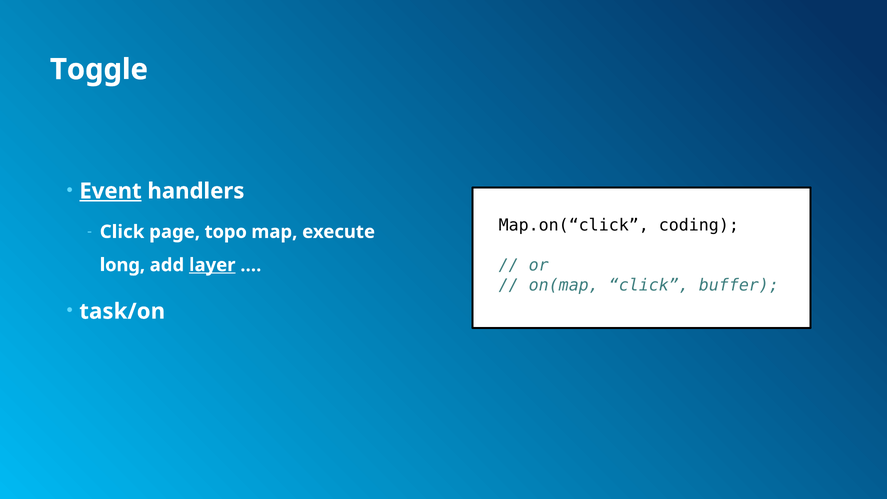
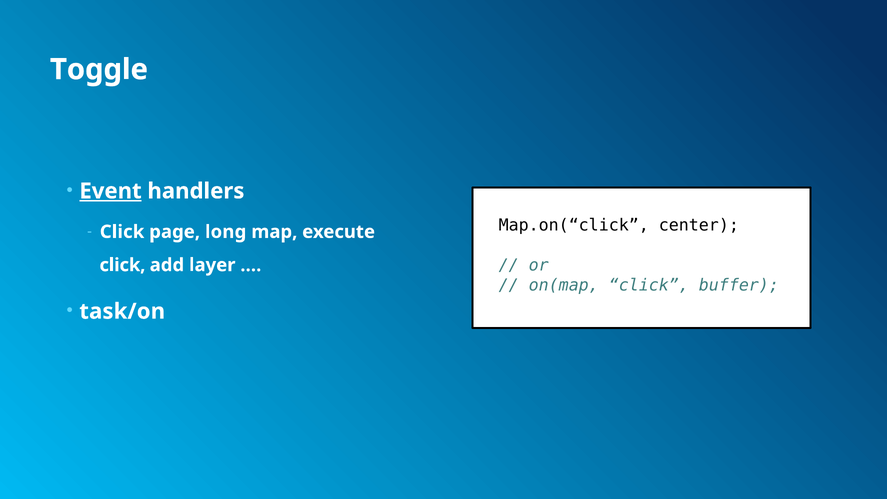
coding: coding -> center
topo: topo -> long
long at (122, 265): long -> click
layer underline: present -> none
